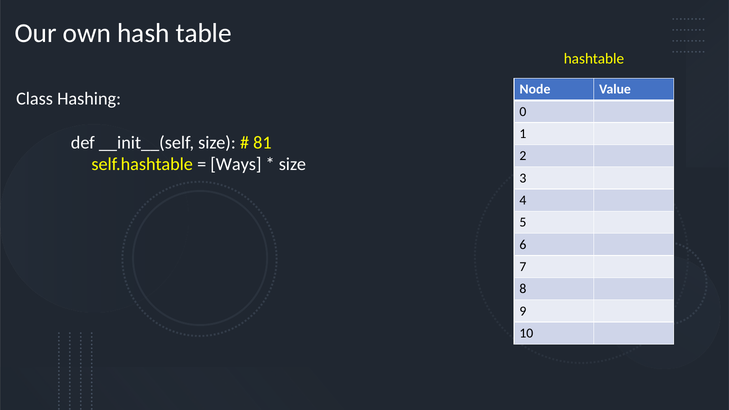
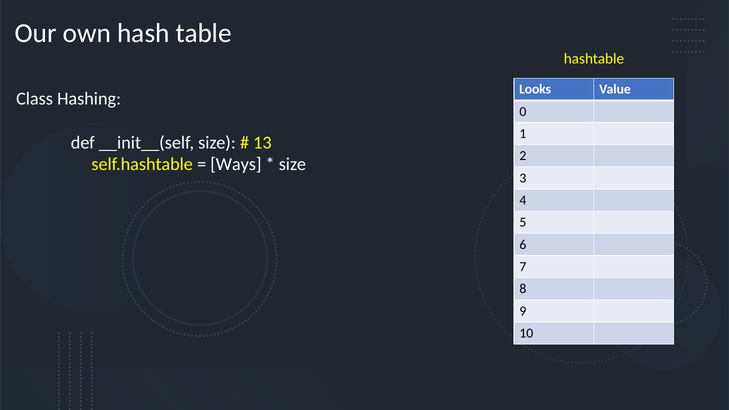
Node: Node -> Looks
81: 81 -> 13
